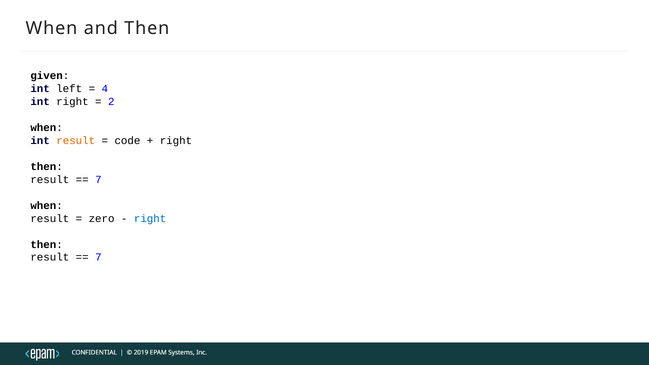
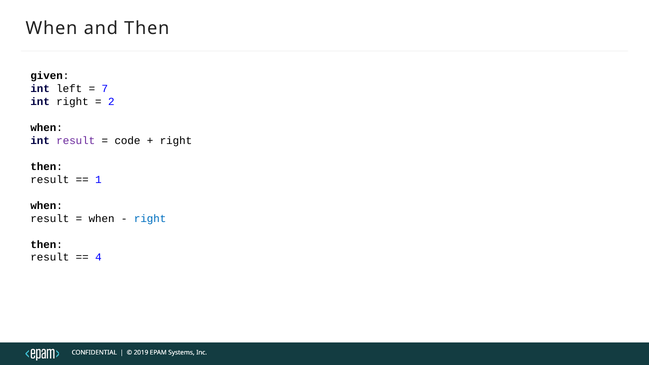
4: 4 -> 7
result at (76, 141) colour: orange -> purple
7 at (98, 180): 7 -> 1
zero at (102, 219): zero -> when
7 at (98, 257): 7 -> 4
